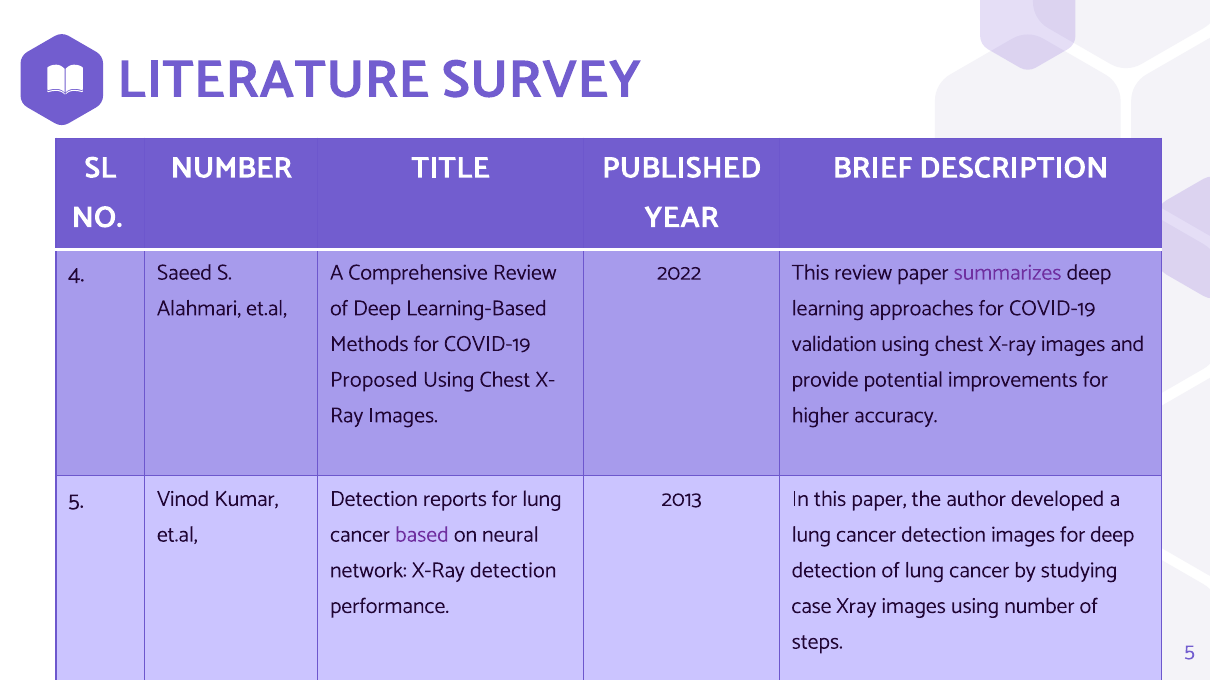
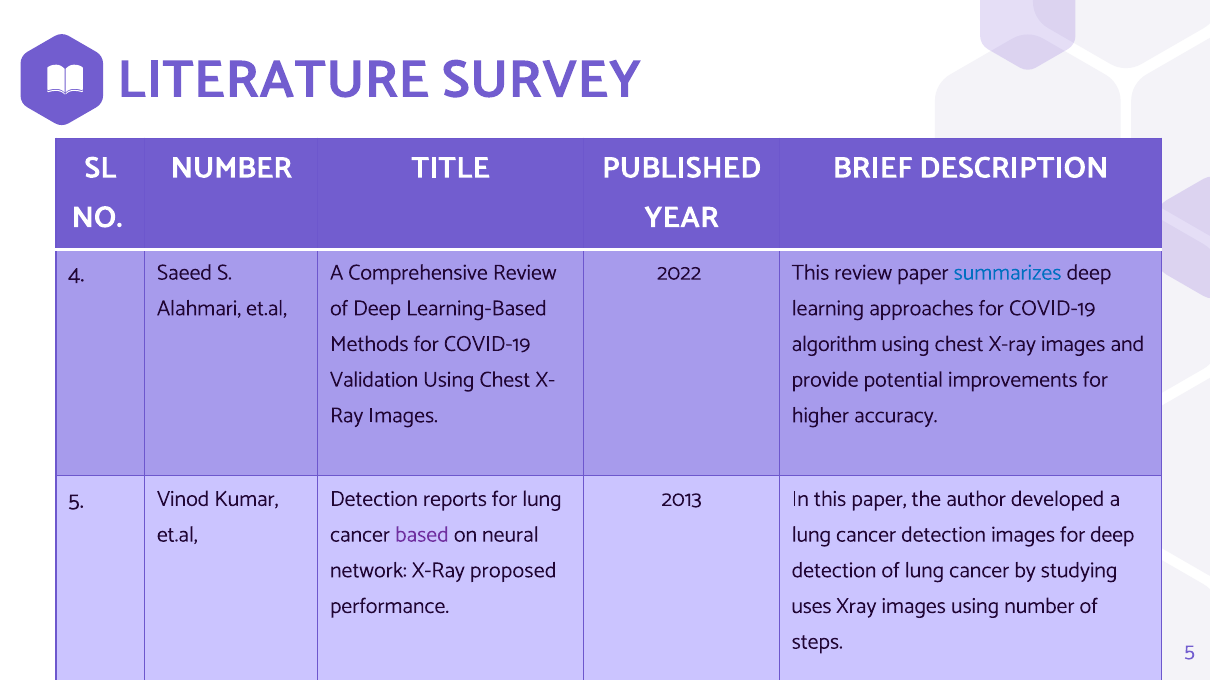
summarizes colour: purple -> blue
validation: validation -> algorithm
Proposed: Proposed -> Validation
X-Ray detection: detection -> proposed
case: case -> uses
